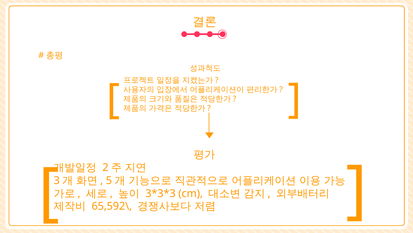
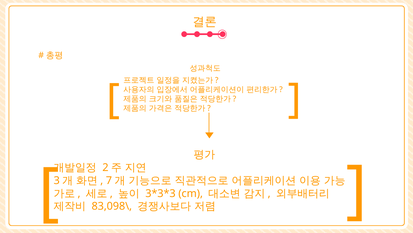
5: 5 -> 7
65,592\: 65,592\ -> 83,098\
